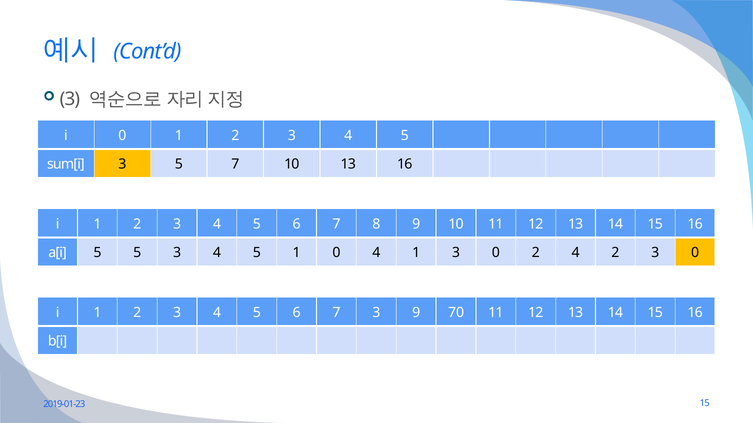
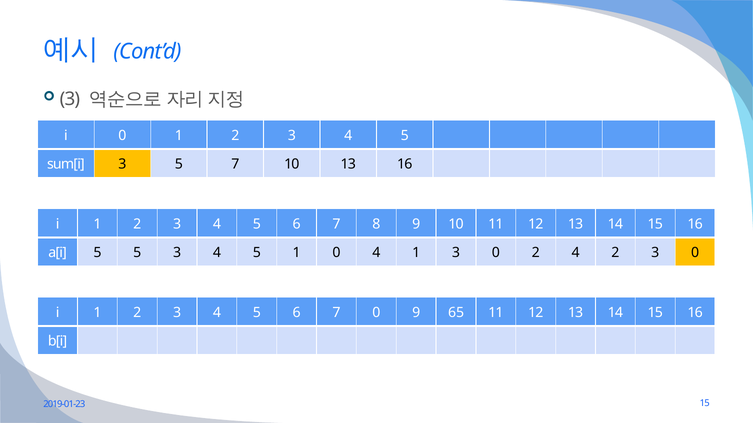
7 3: 3 -> 0
70: 70 -> 65
